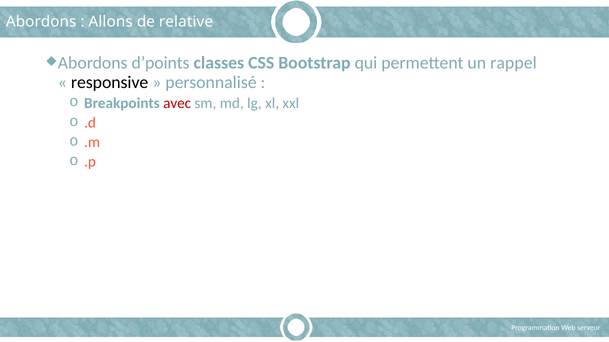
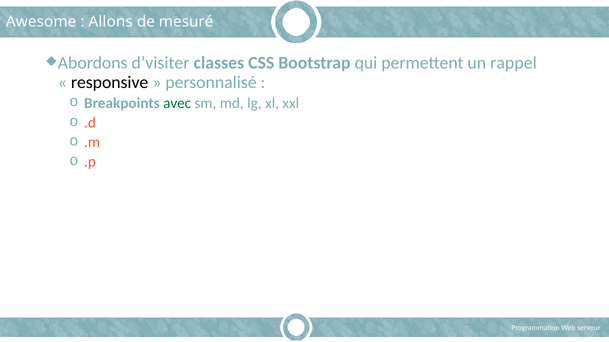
Abordons at (41, 22): Abordons -> Awesome
relative: relative -> mesuré
d’points: d’points -> d’visiter
avec colour: red -> green
